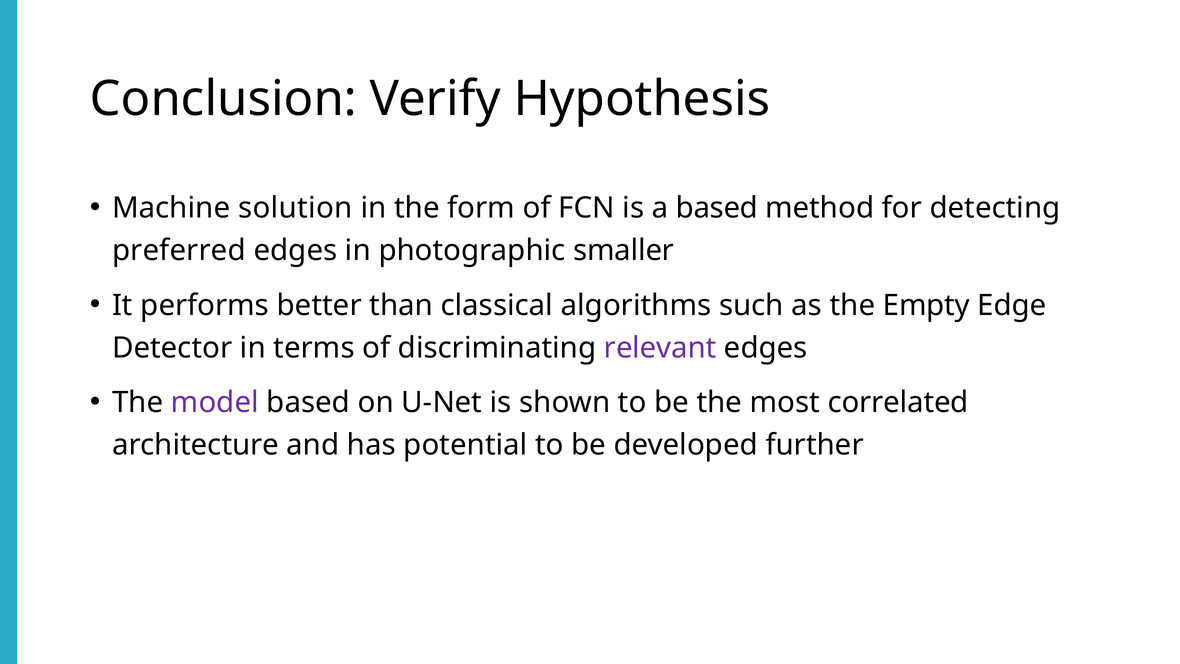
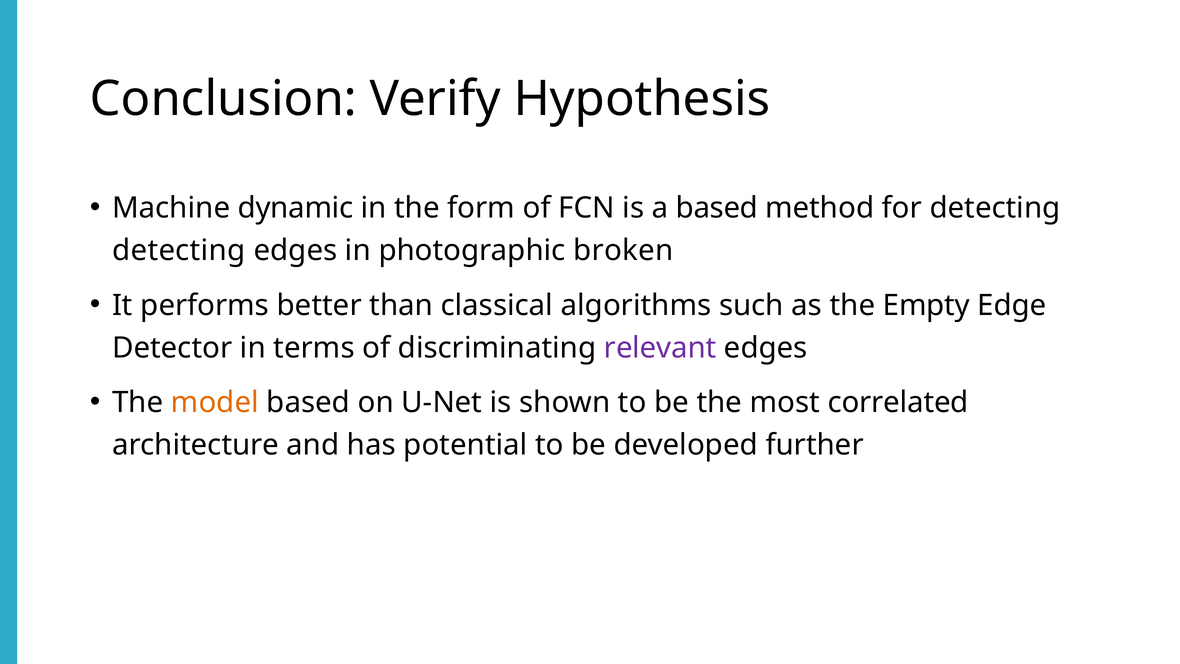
solution: solution -> dynamic
preferred at (179, 250): preferred -> detecting
smaller: smaller -> broken
model colour: purple -> orange
